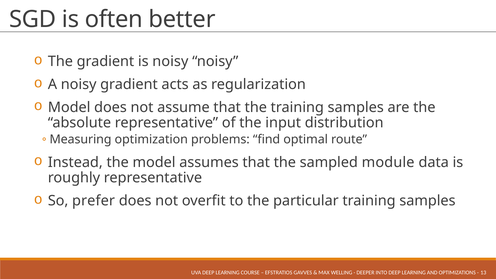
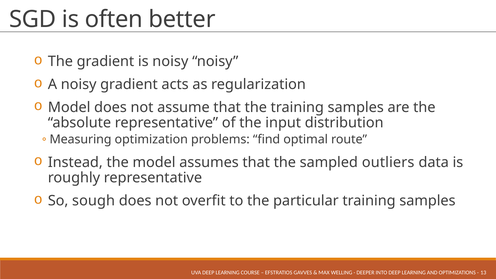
module: module -> outliers
prefer: prefer -> sough
